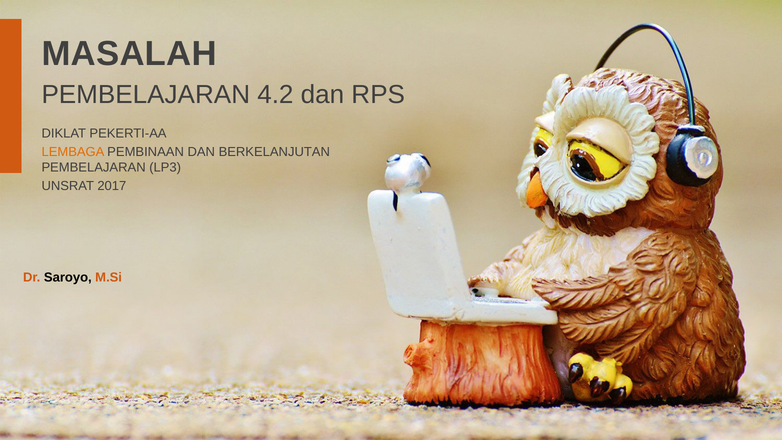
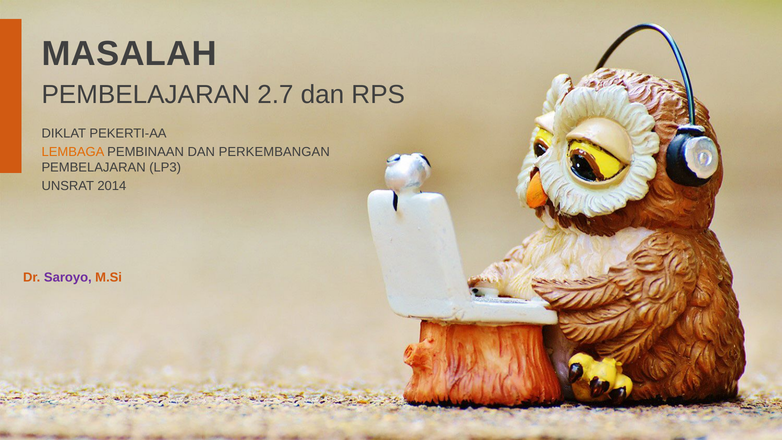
4.2: 4.2 -> 2.7
BERKELANJUTAN: BERKELANJUTAN -> PERKEMBANGAN
2017: 2017 -> 2014
Saroyo colour: black -> purple
